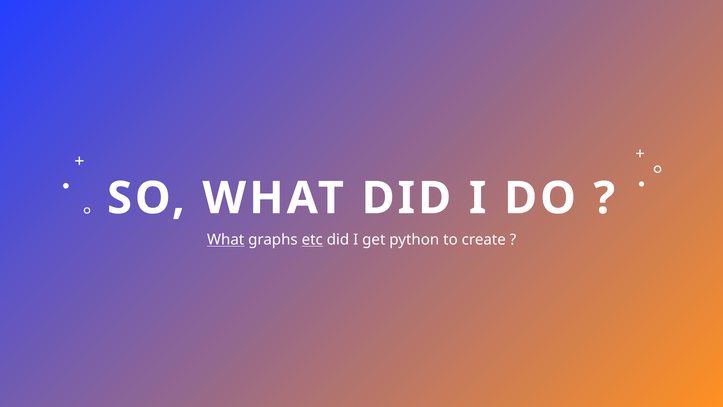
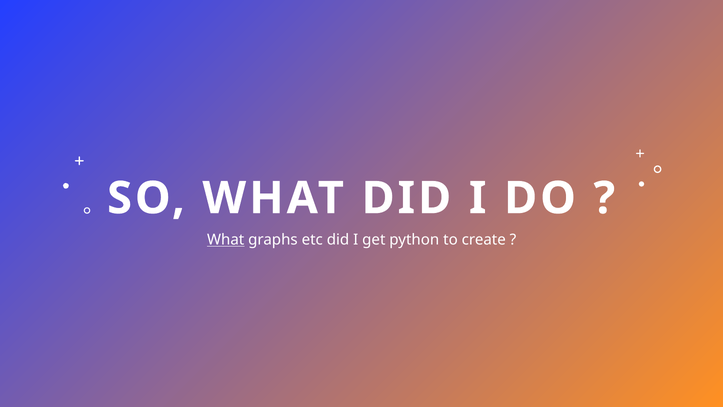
etc underline: present -> none
